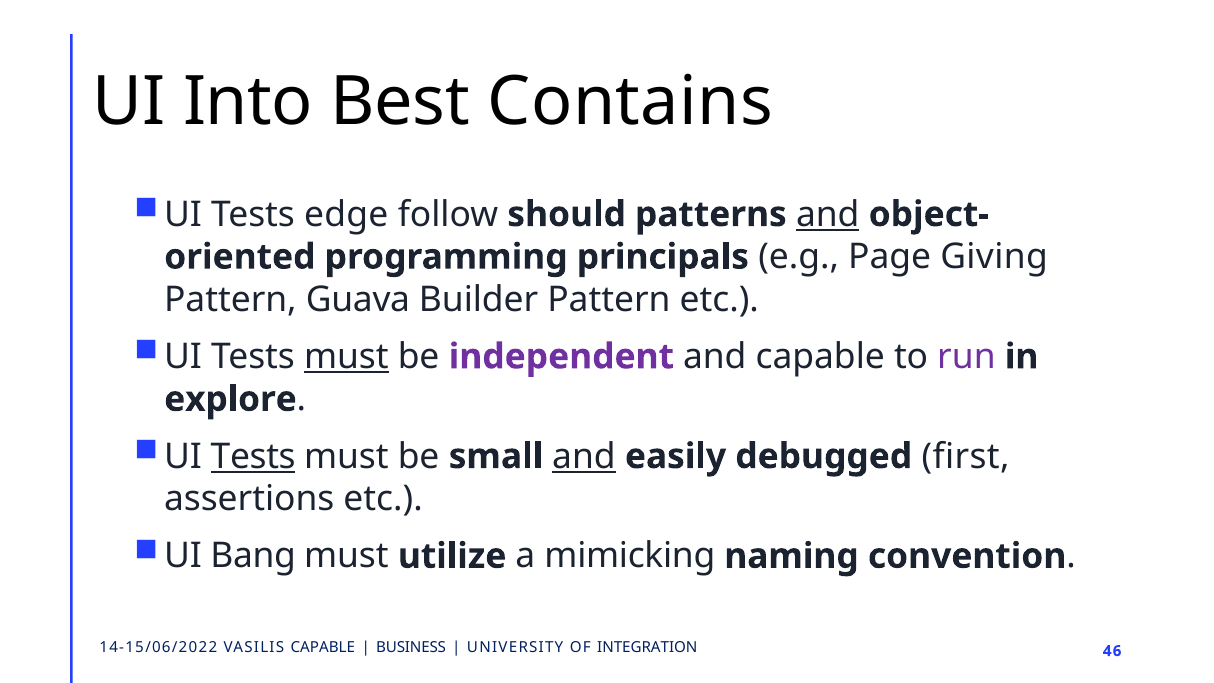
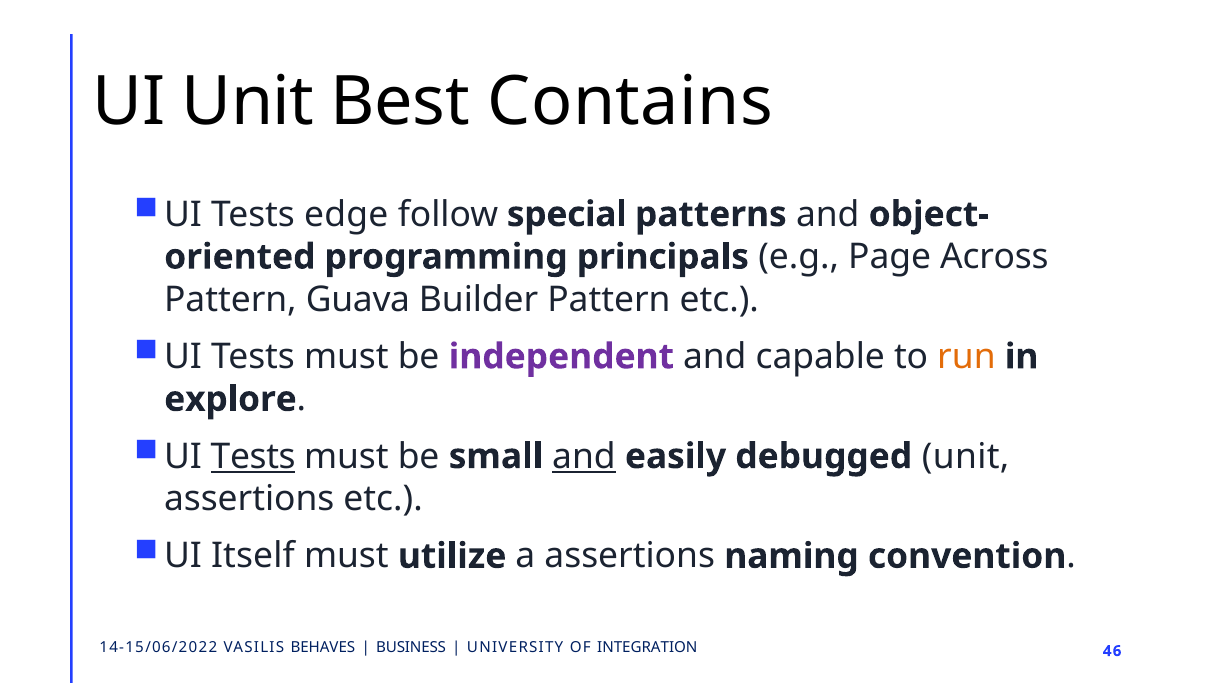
UI Into: Into -> Unit
should: should -> special
and at (828, 214) underline: present -> none
Giving: Giving -> Across
must at (346, 357) underline: present -> none
run colour: purple -> orange
debugged first: first -> unit
Bang: Bang -> Itself
a mimicking: mimicking -> assertions
VASILIS CAPABLE: CAPABLE -> BEHAVES
